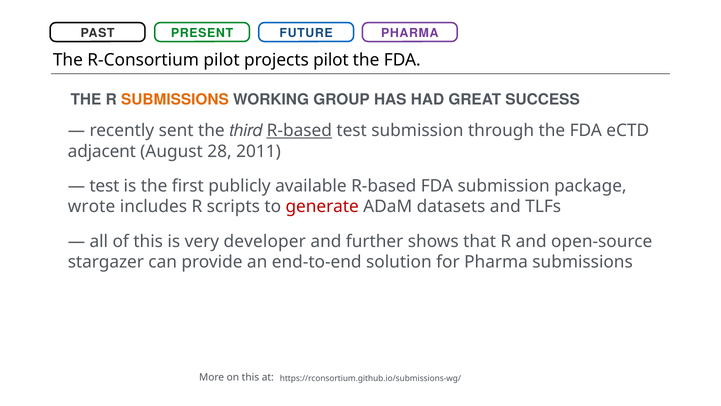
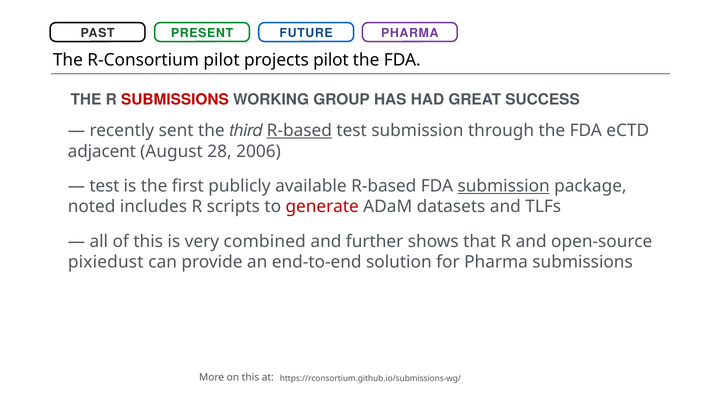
SUBMISSIONS at (175, 100) colour: orange -> red
2011: 2011 -> 2006
submission at (504, 186) underline: none -> present
wrote: wrote -> noted
developer: developer -> combined
stargazer: stargazer -> pixiedust
